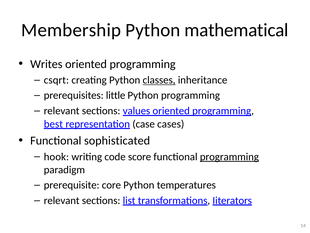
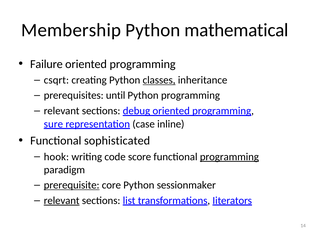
Writes: Writes -> Failure
little: little -> until
values: values -> debug
best: best -> sure
cases: cases -> inline
prerequisite underline: none -> present
temperatures: temperatures -> sessionmaker
relevant at (62, 200) underline: none -> present
